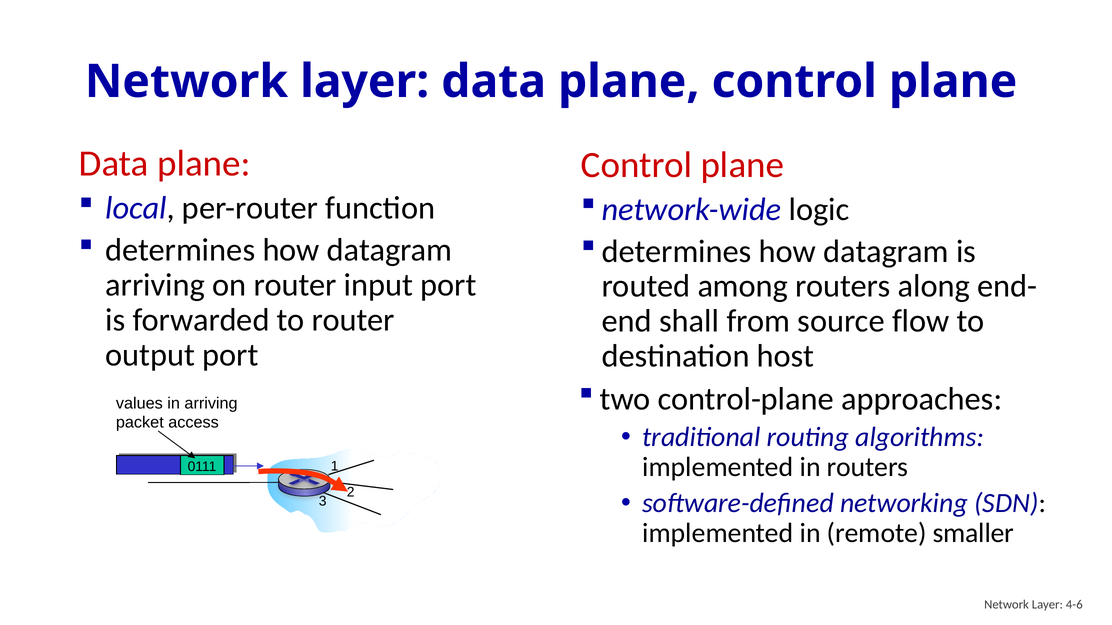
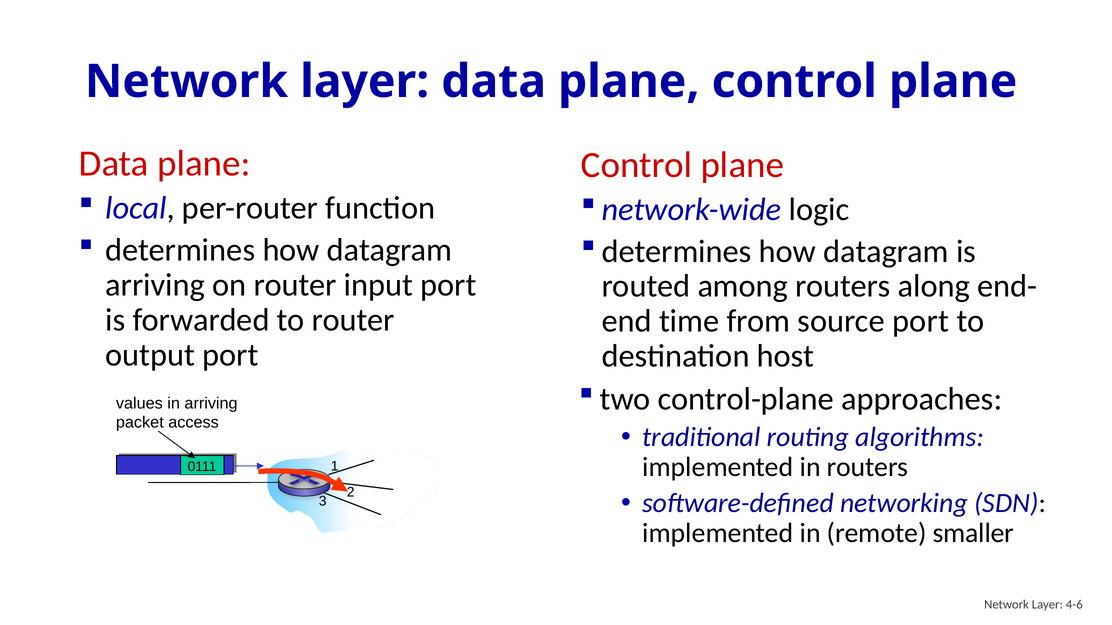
shall: shall -> time
source flow: flow -> port
